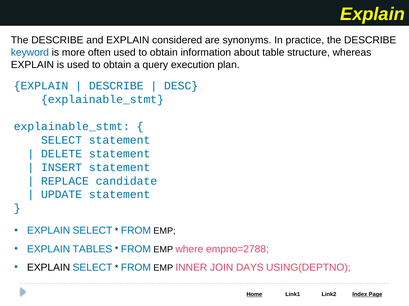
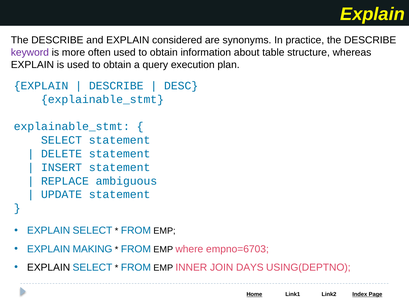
keyword colour: blue -> purple
candidate: candidate -> ambiguous
TABLES: TABLES -> MAKING
empno=2788: empno=2788 -> empno=6703
